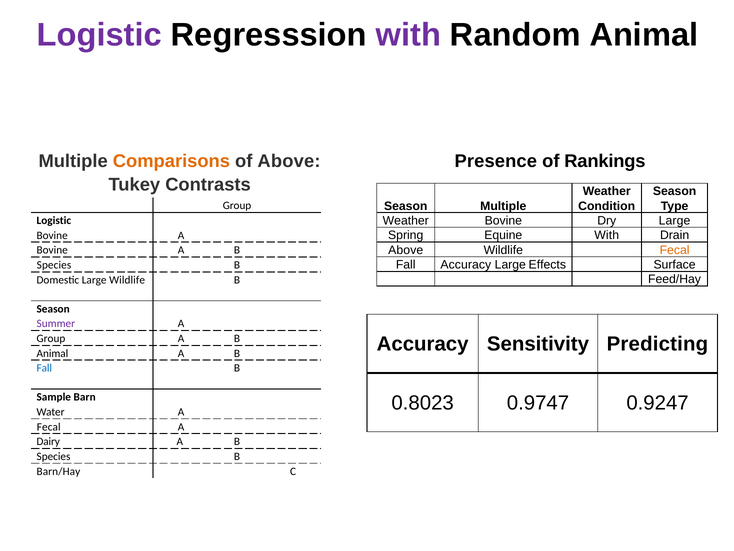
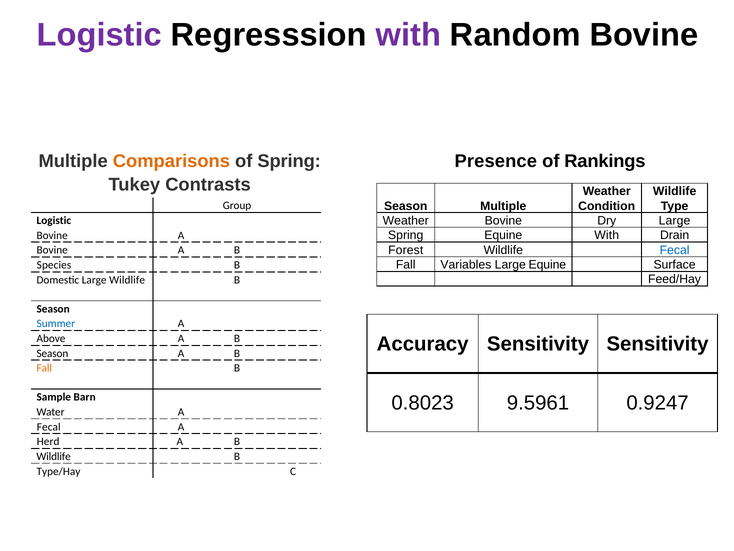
Random Animal: Animal -> Bovine
of Above: Above -> Spring
Season at (675, 191): Season -> Wildlife
Above at (406, 250): Above -> Forest
Fecal at (675, 250) colour: orange -> blue
Fall Accuracy: Accuracy -> Variables
Large Effects: Effects -> Equine
Summer colour: purple -> blue
Group at (51, 338): Group -> Above
Sensitivity Predicting: Predicting -> Sensitivity
Animal at (52, 353): Animal -> Season
Fall at (44, 368) colour: blue -> orange
0.9747: 0.9747 -> 9.5961
Dairy: Dairy -> Herd
Species at (54, 456): Species -> Wildlife
Barn/Hay: Barn/Hay -> Type/Hay
